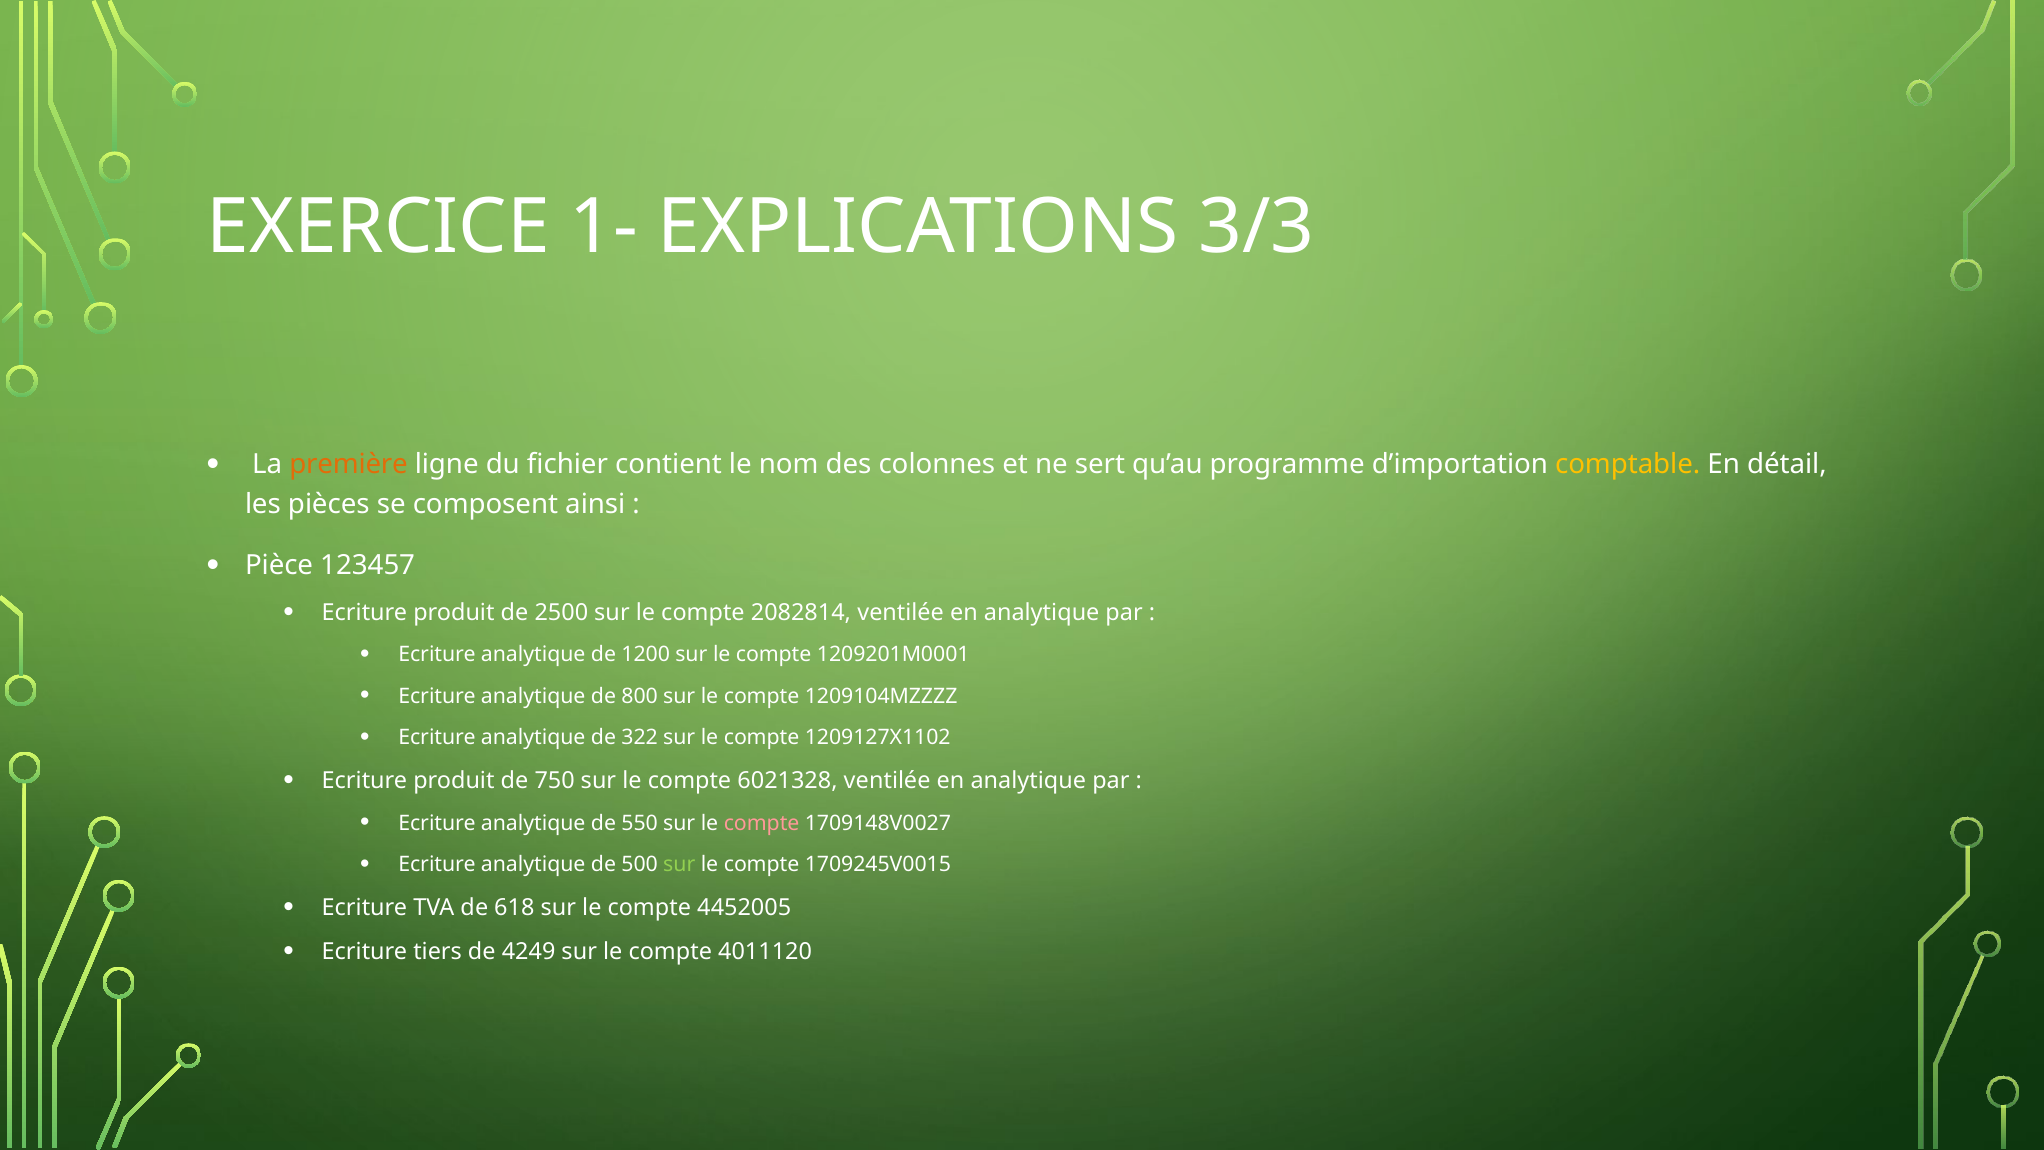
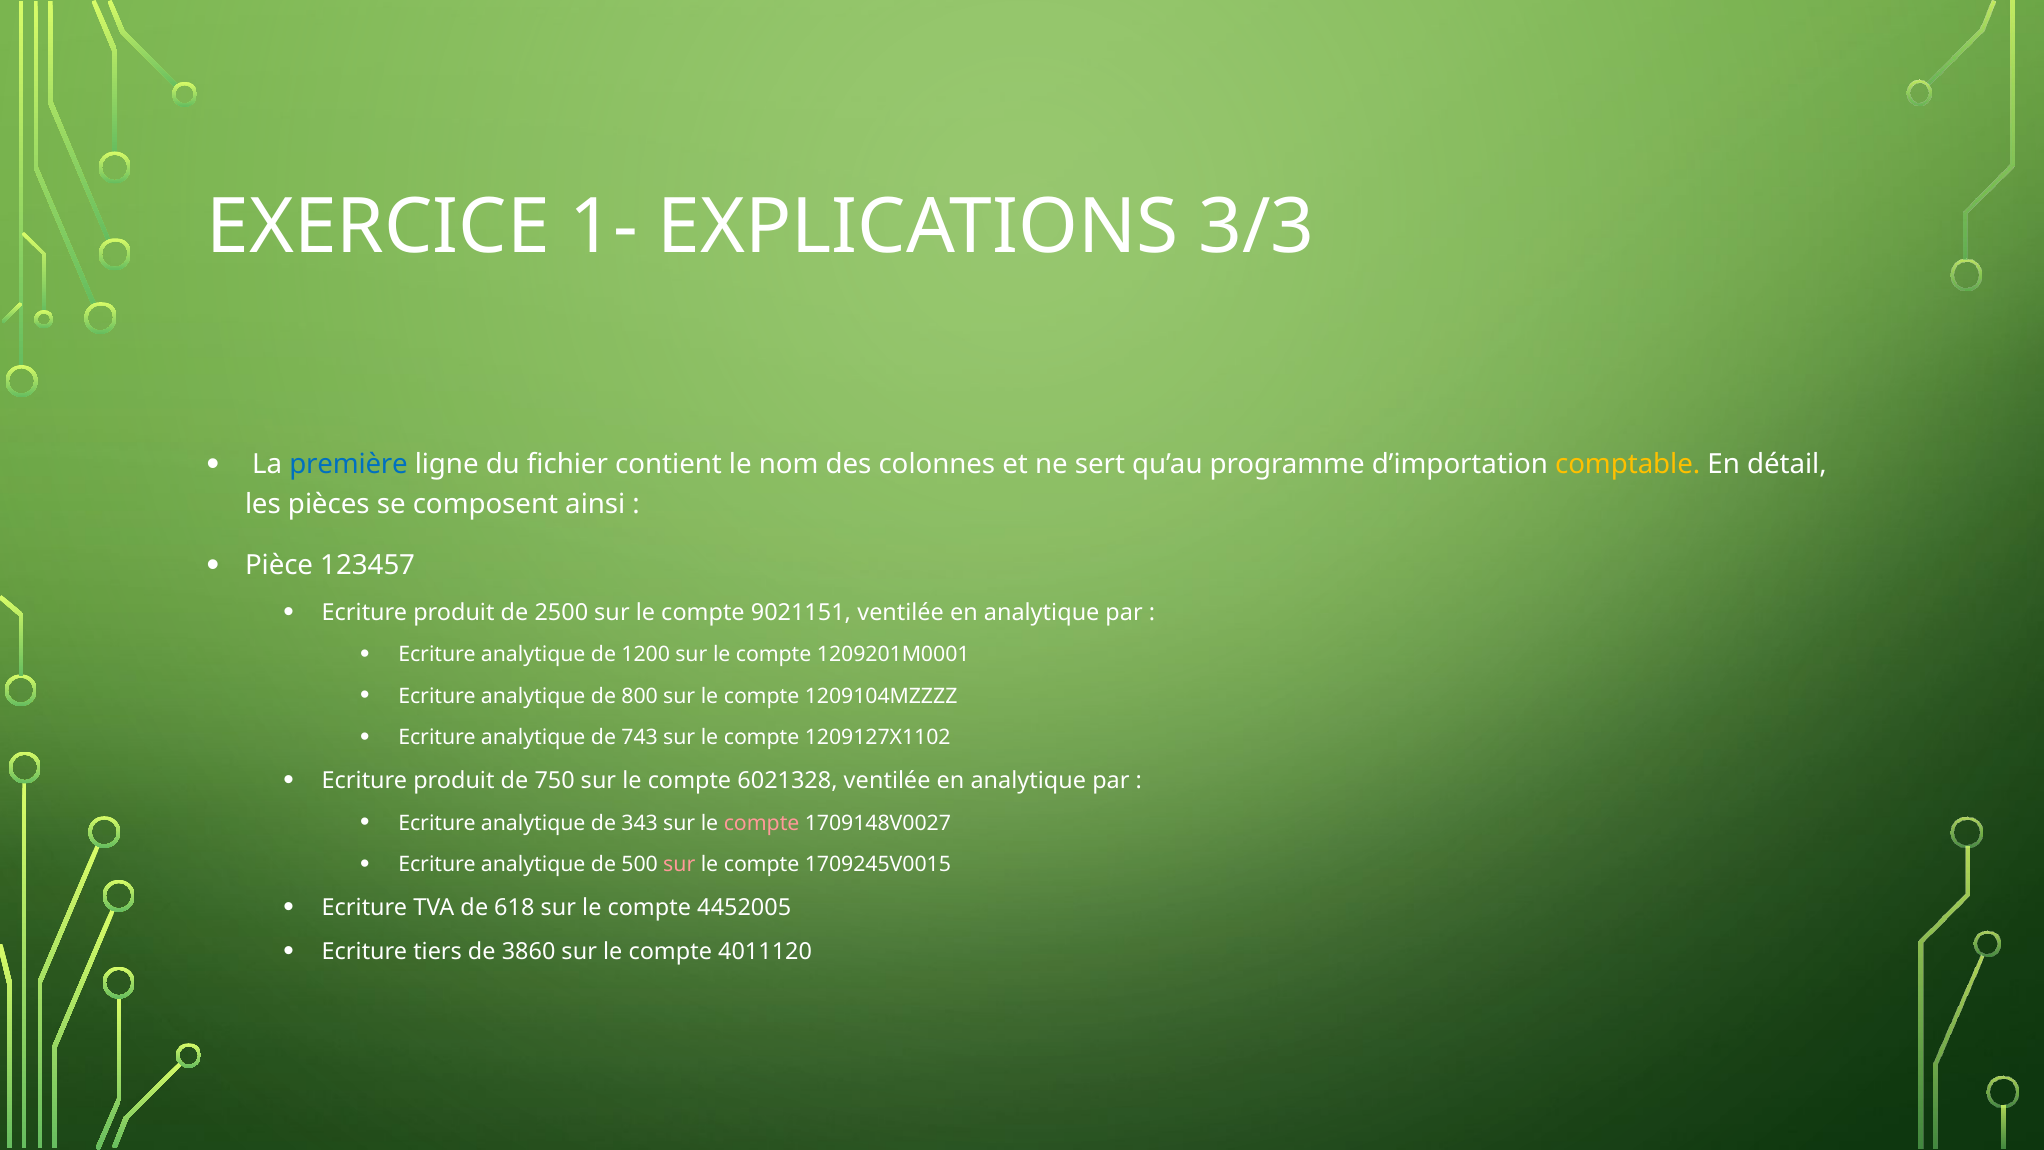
première colour: orange -> blue
2082814: 2082814 -> 9021151
322: 322 -> 743
550: 550 -> 343
sur at (679, 864) colour: light green -> pink
4249: 4249 -> 3860
